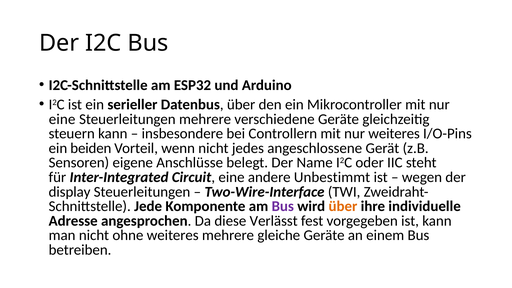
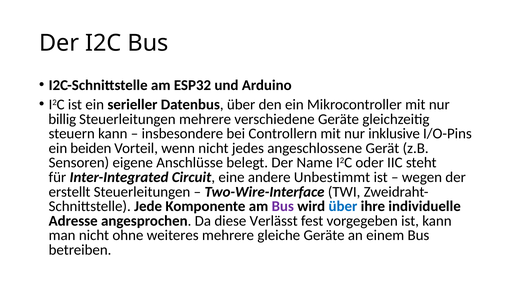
eine at (62, 119): eine -> billig
nur weiteres: weiteres -> inklusive
display: display -> erstellt
über at (343, 206) colour: orange -> blue
